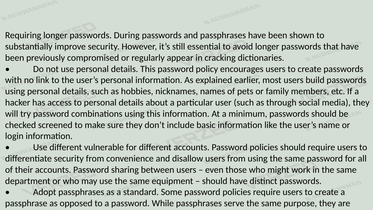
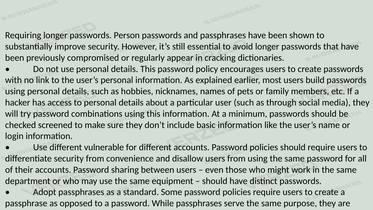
During: During -> Person
